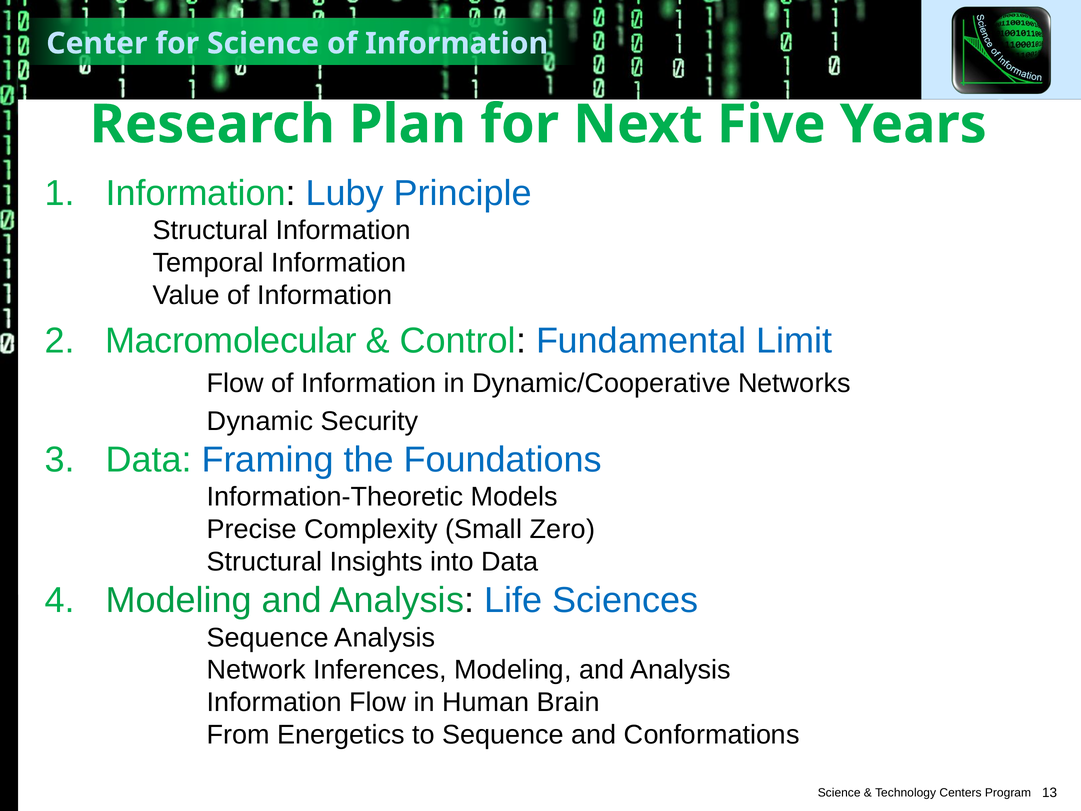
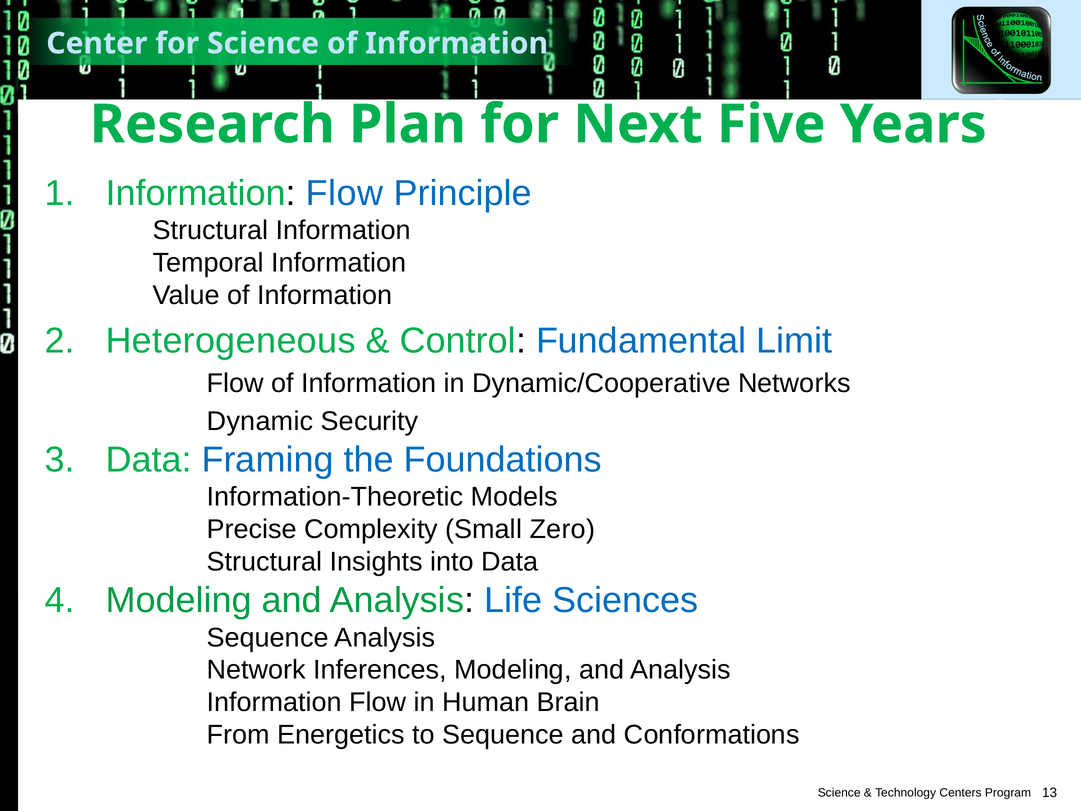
Luby at (345, 193): Luby -> Flow
Macromolecular: Macromolecular -> Heterogeneous
